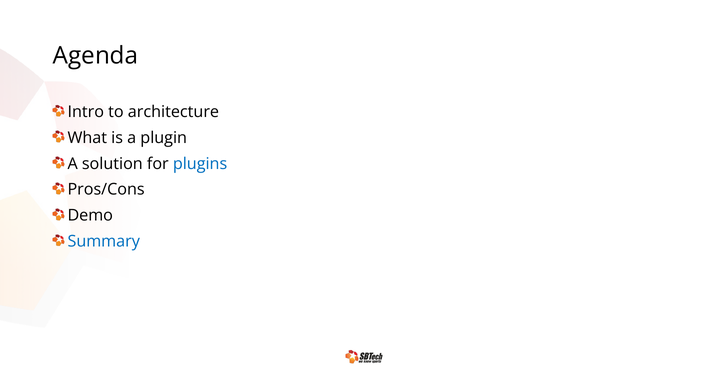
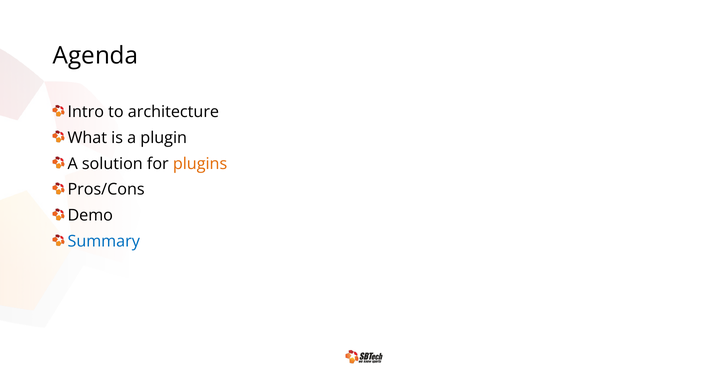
plugins colour: blue -> orange
